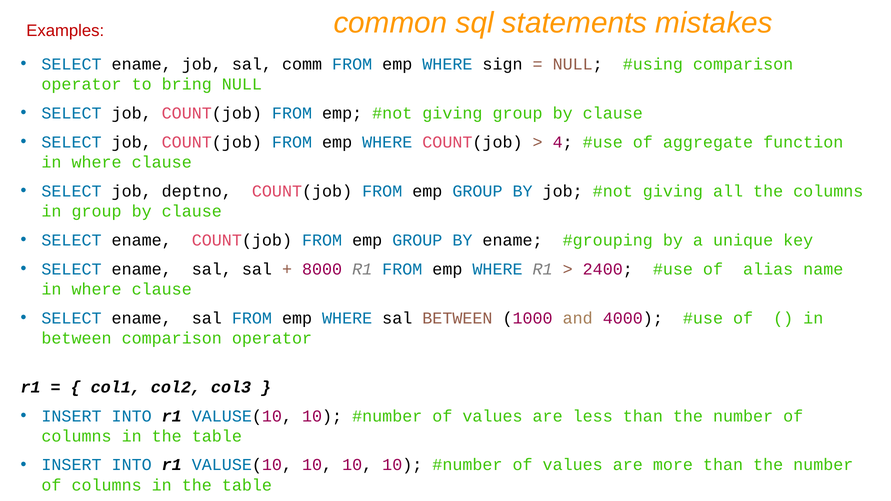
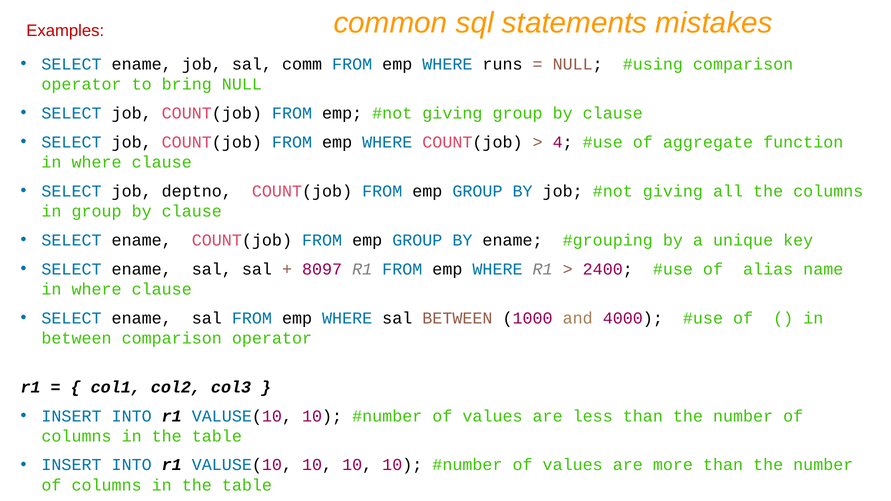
sign: sign -> runs
8000: 8000 -> 8097
